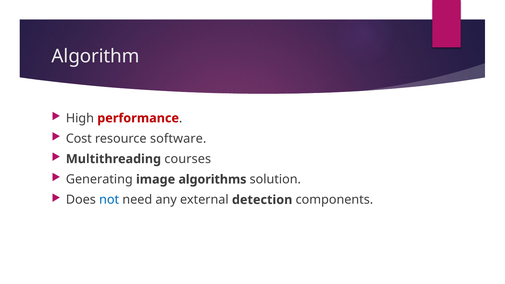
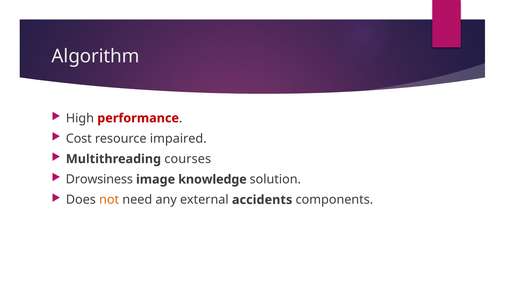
software: software -> impaired
Generating: Generating -> Drowsiness
algorithms: algorithms -> knowledge
not colour: blue -> orange
detection: detection -> accidents
